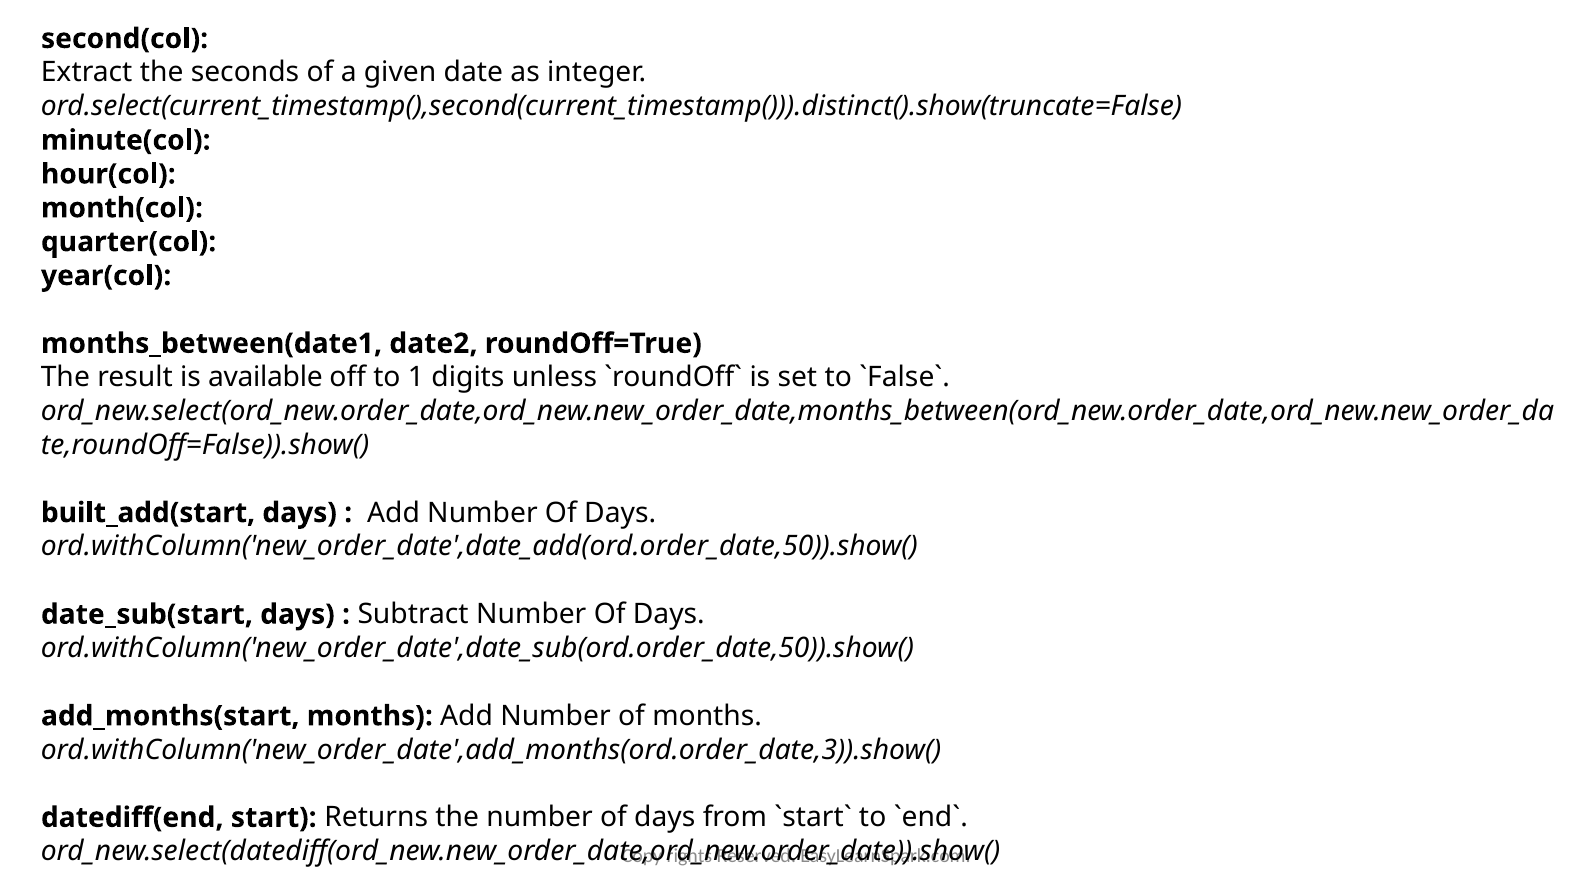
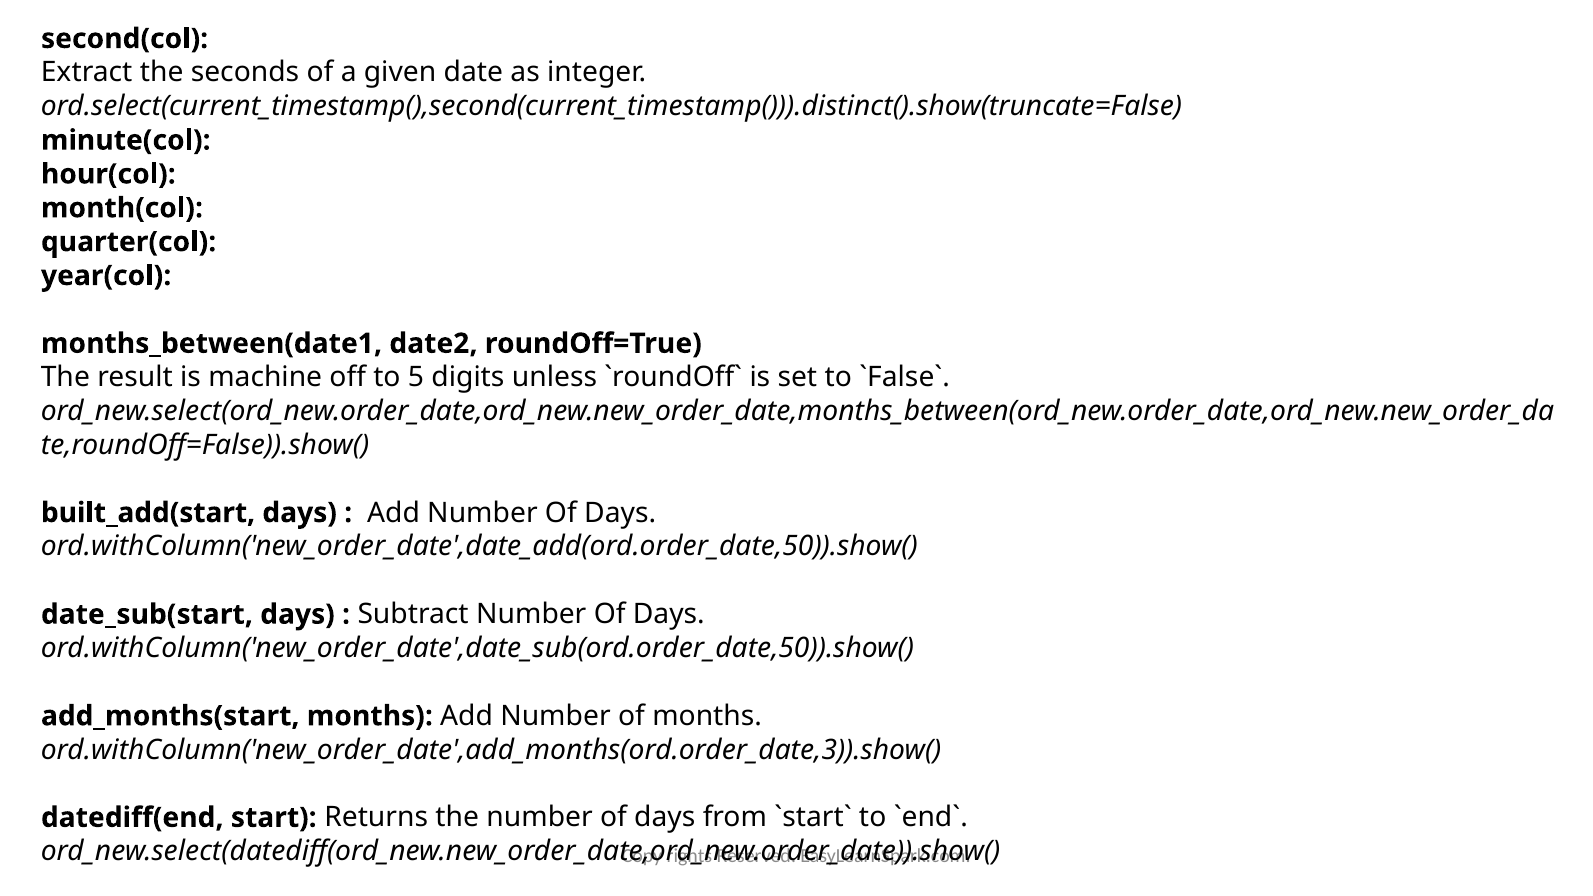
available: available -> machine
1: 1 -> 5
